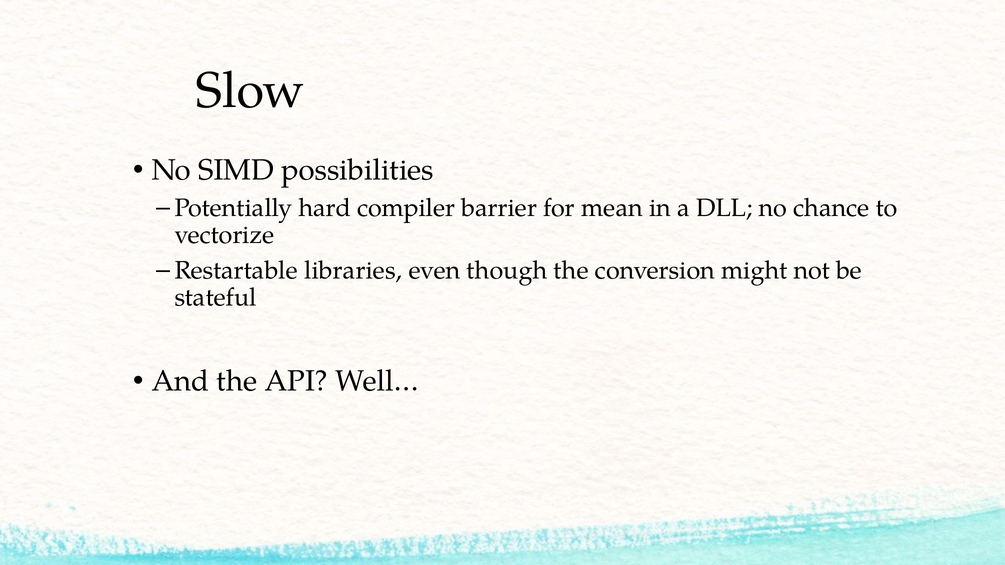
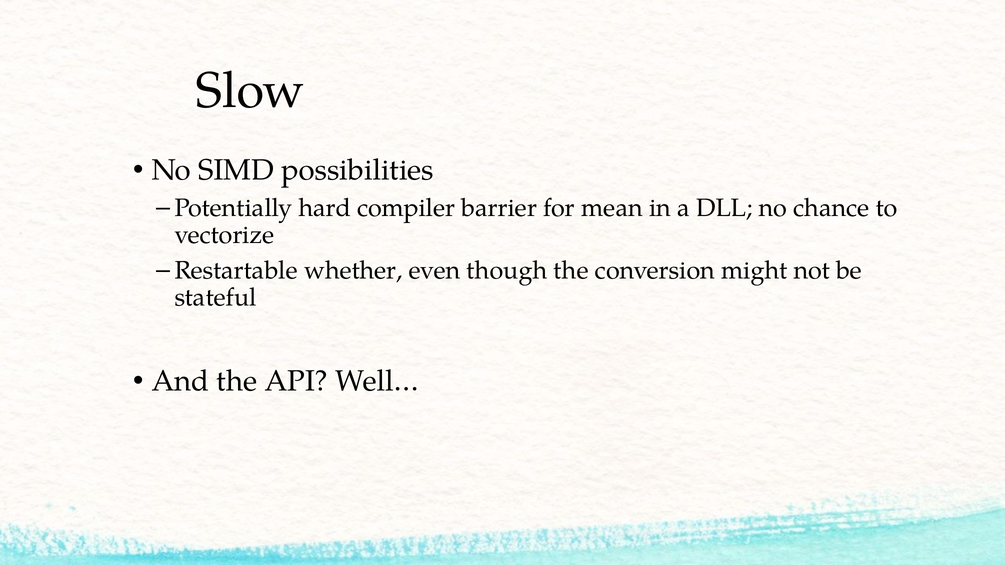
libraries: libraries -> whether
